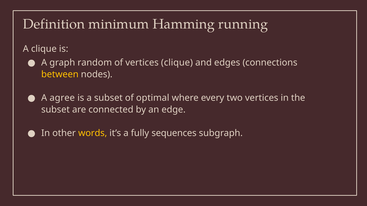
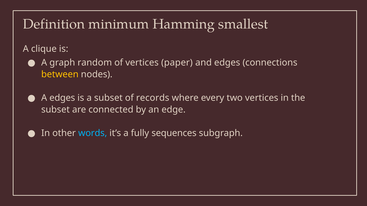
running: running -> smallest
vertices clique: clique -> paper
A agree: agree -> edges
optimal: optimal -> records
words colour: yellow -> light blue
